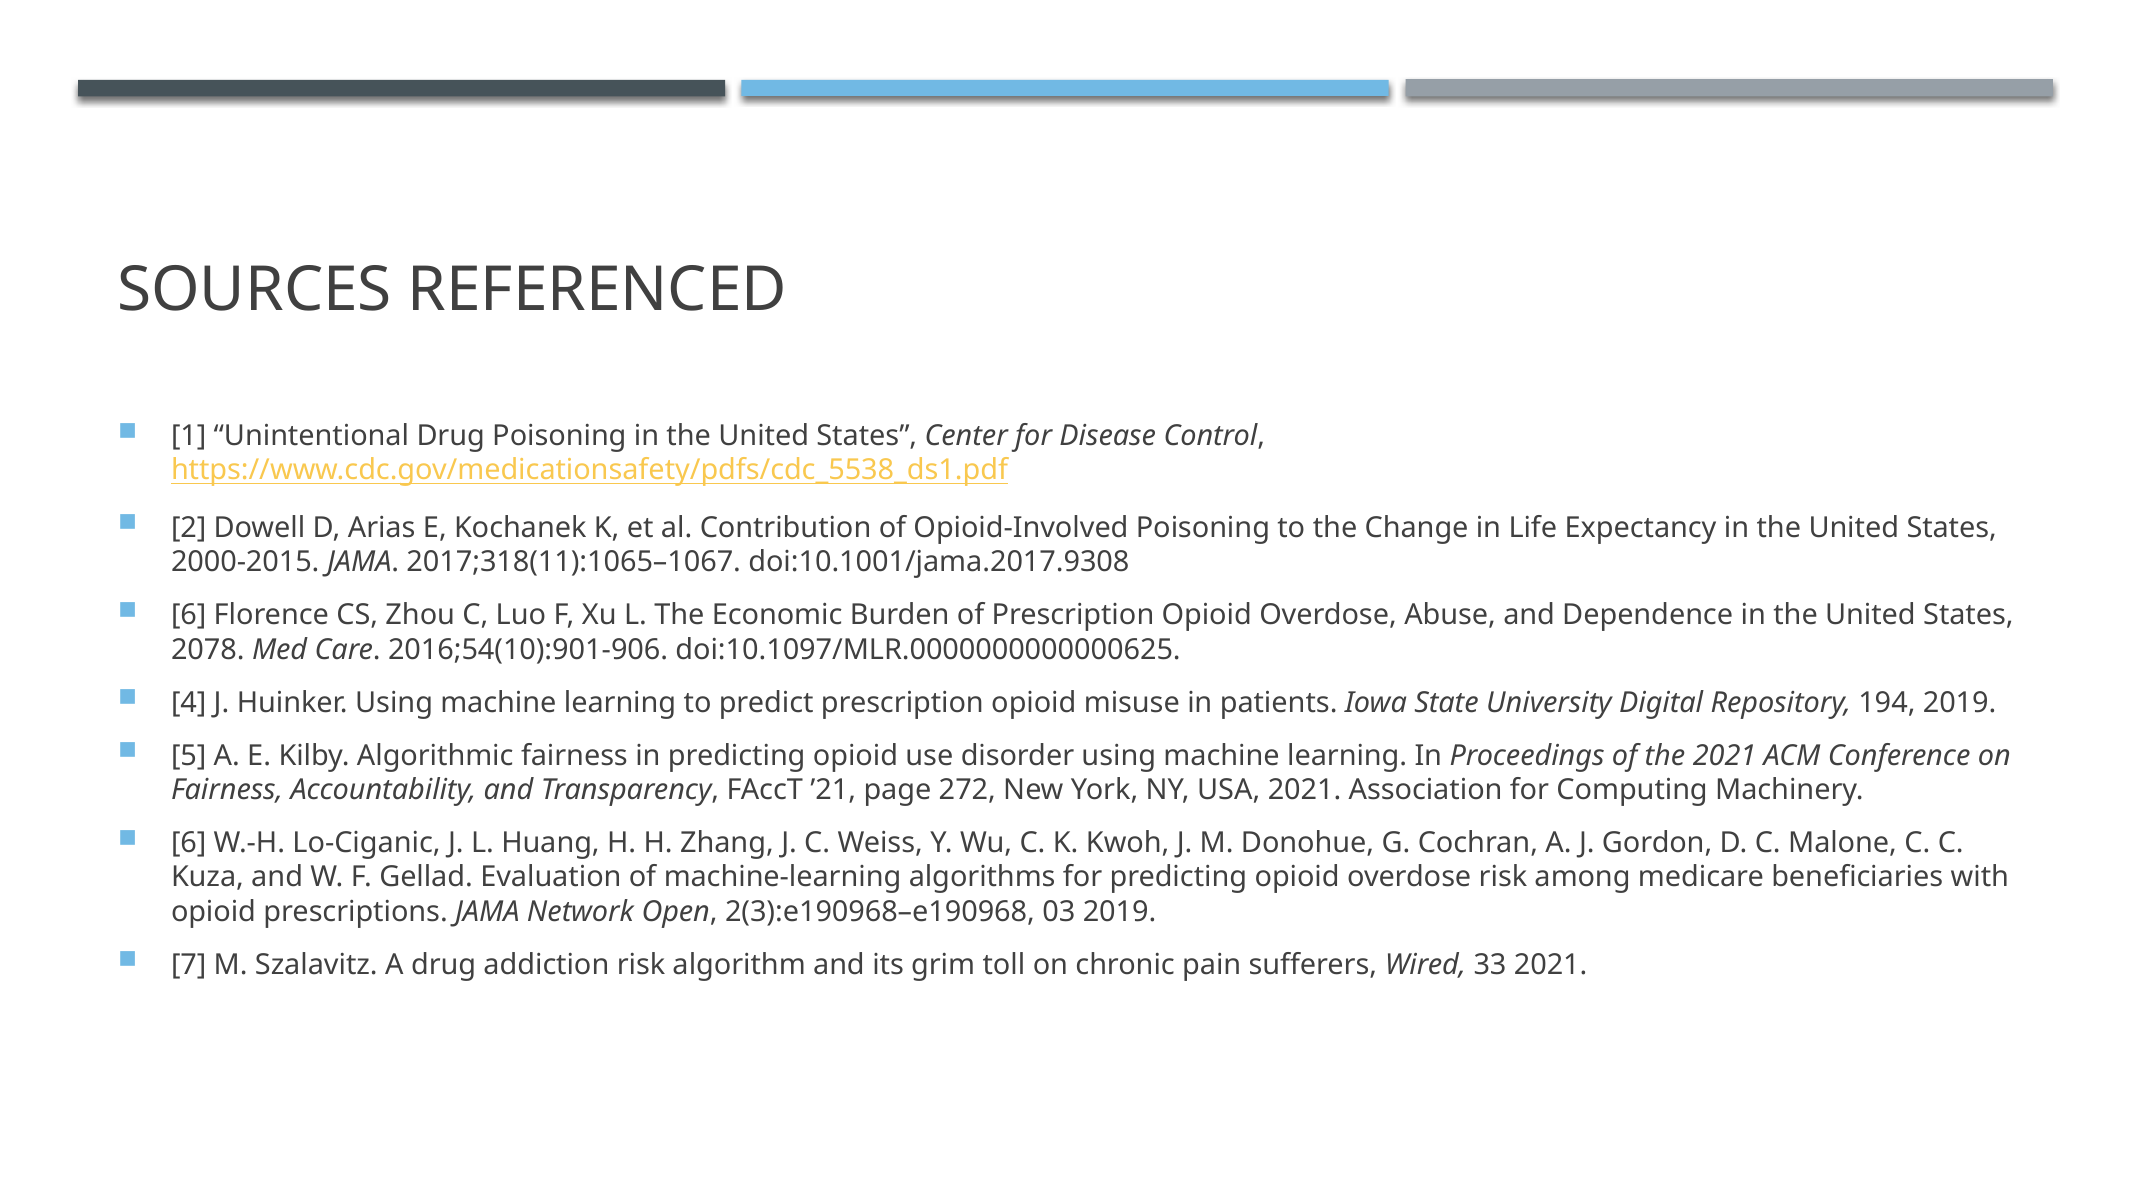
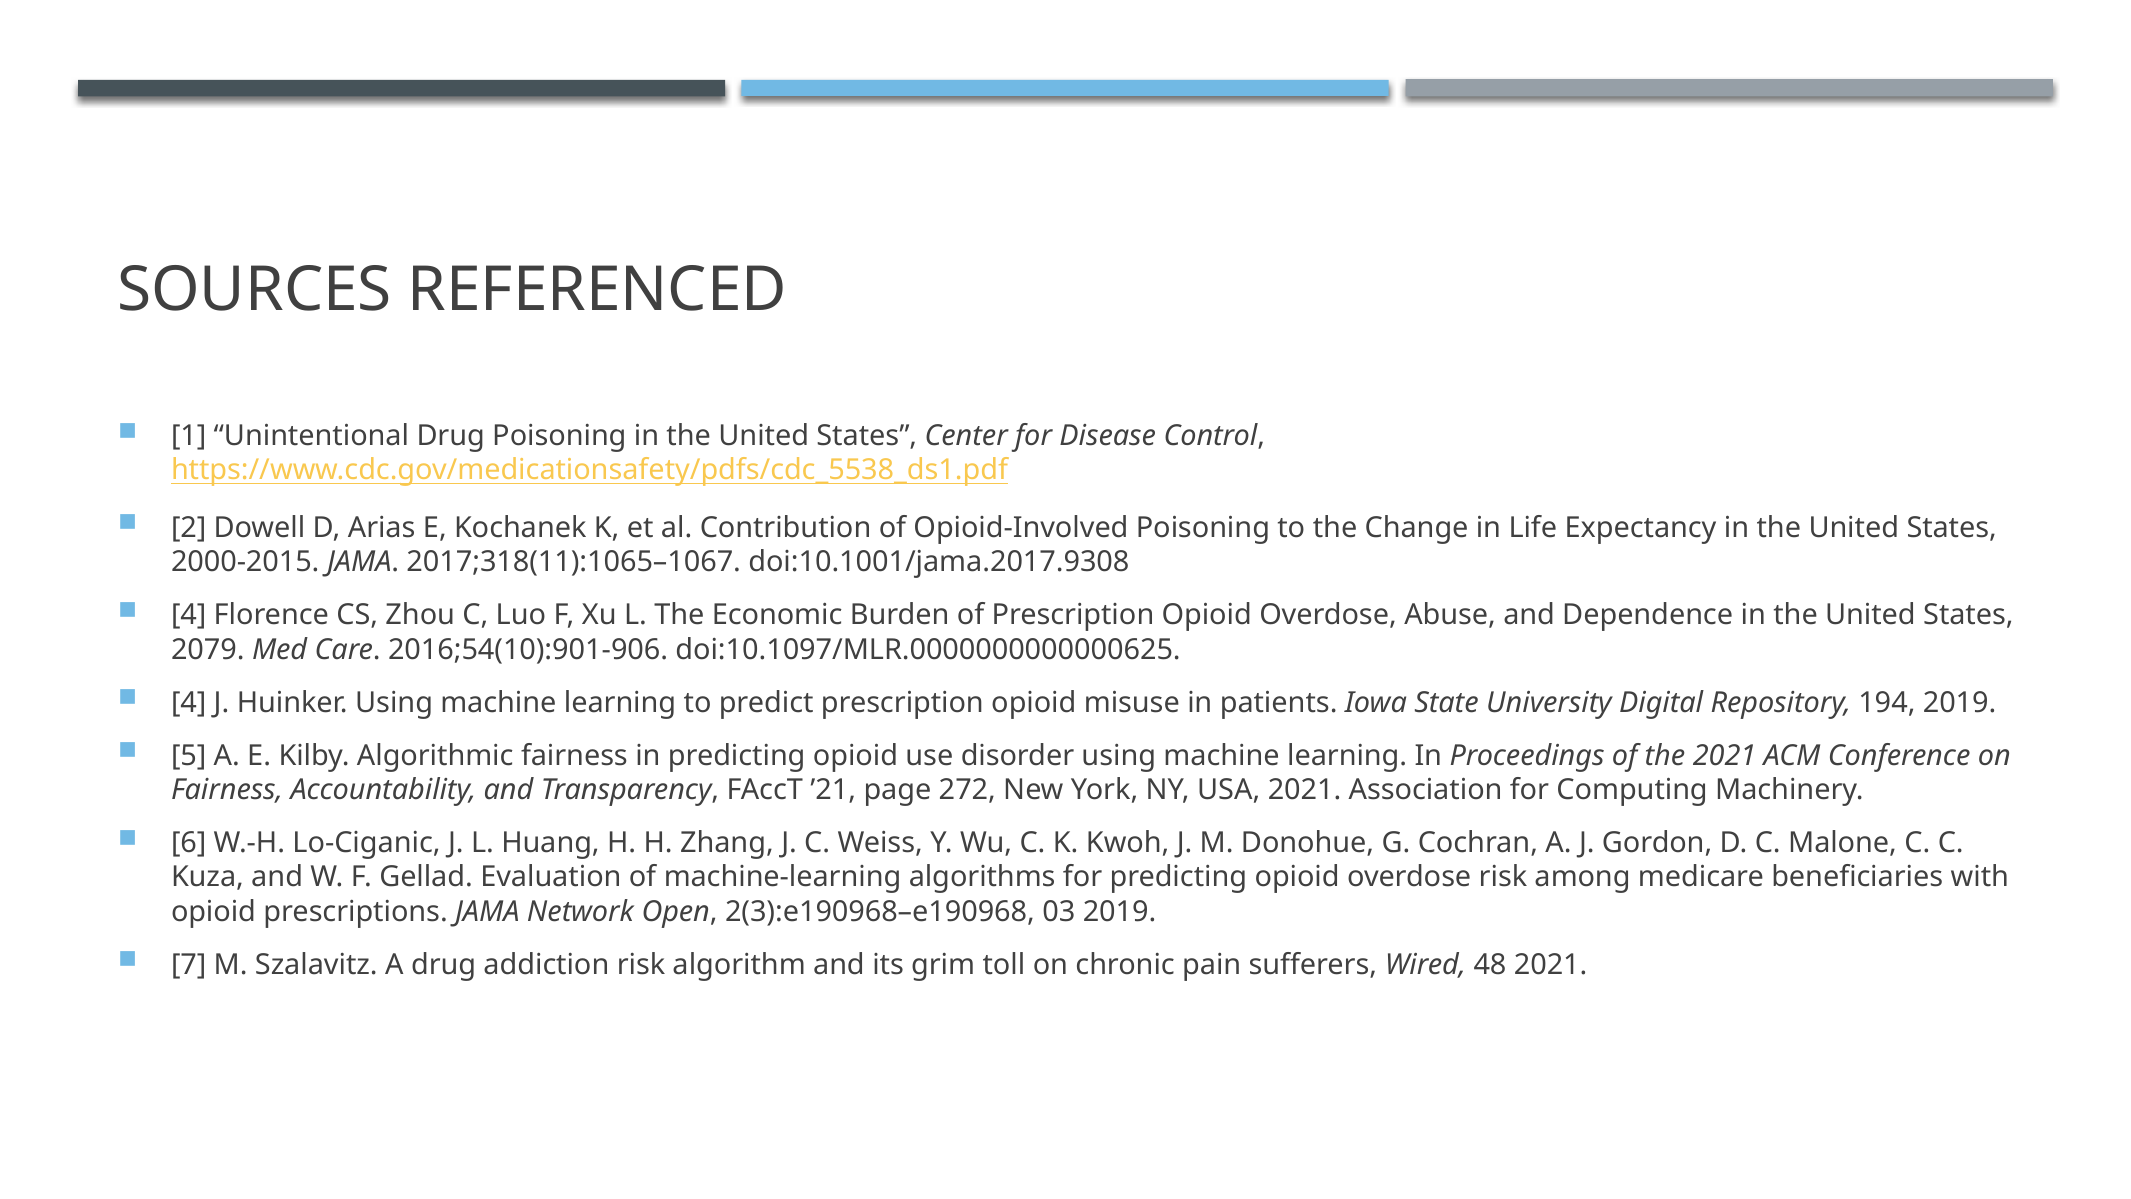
6 at (189, 615): 6 -> 4
2078: 2078 -> 2079
33: 33 -> 48
